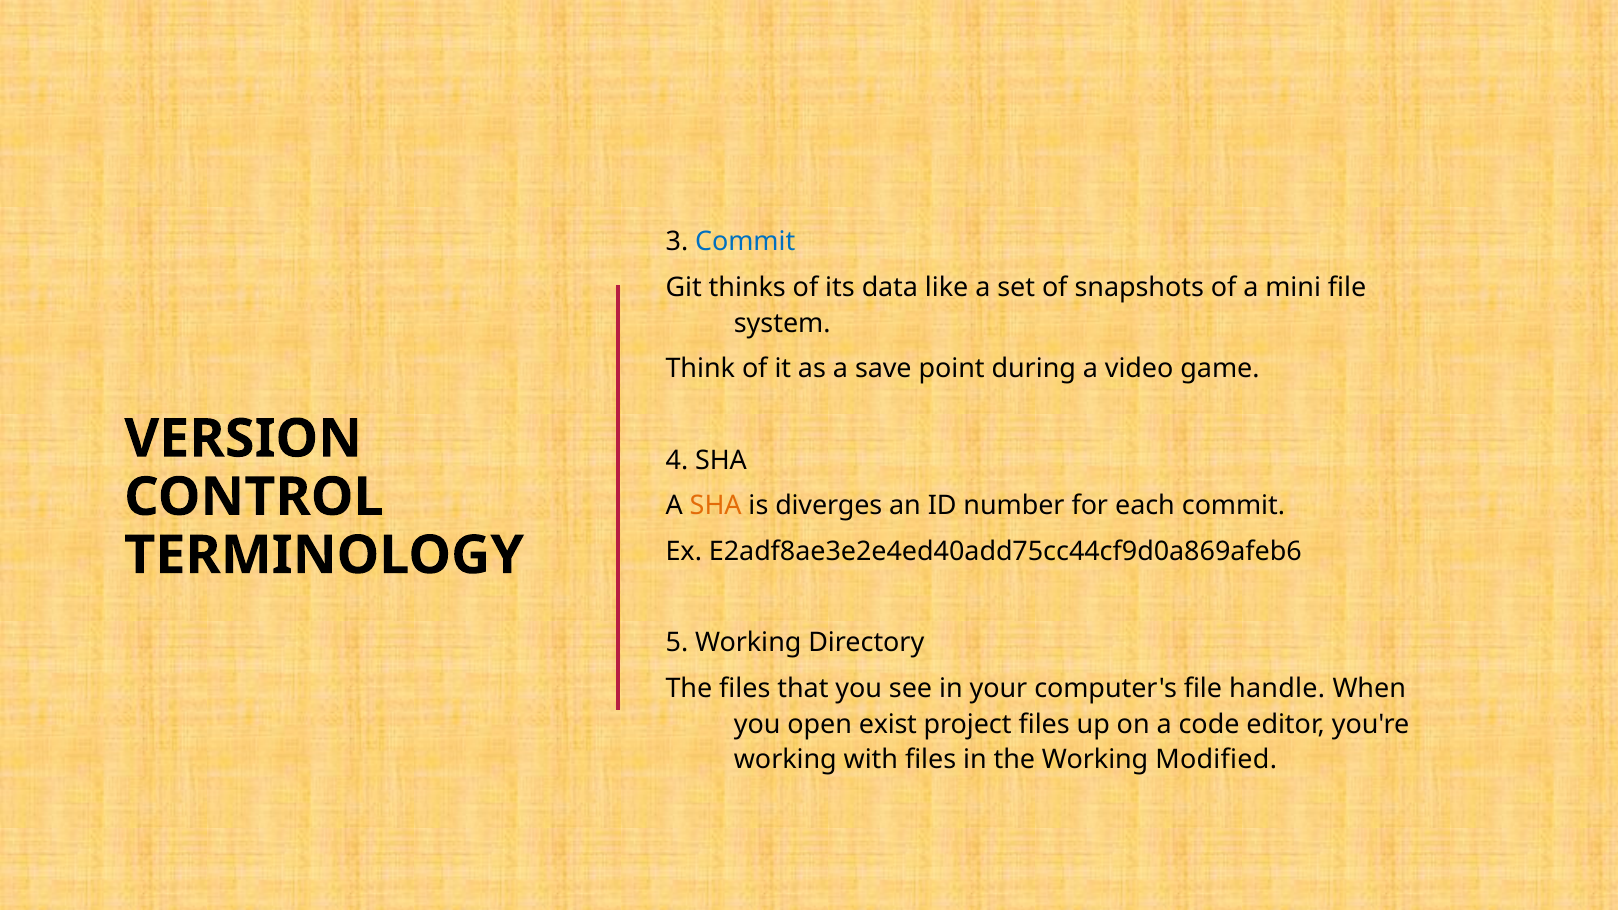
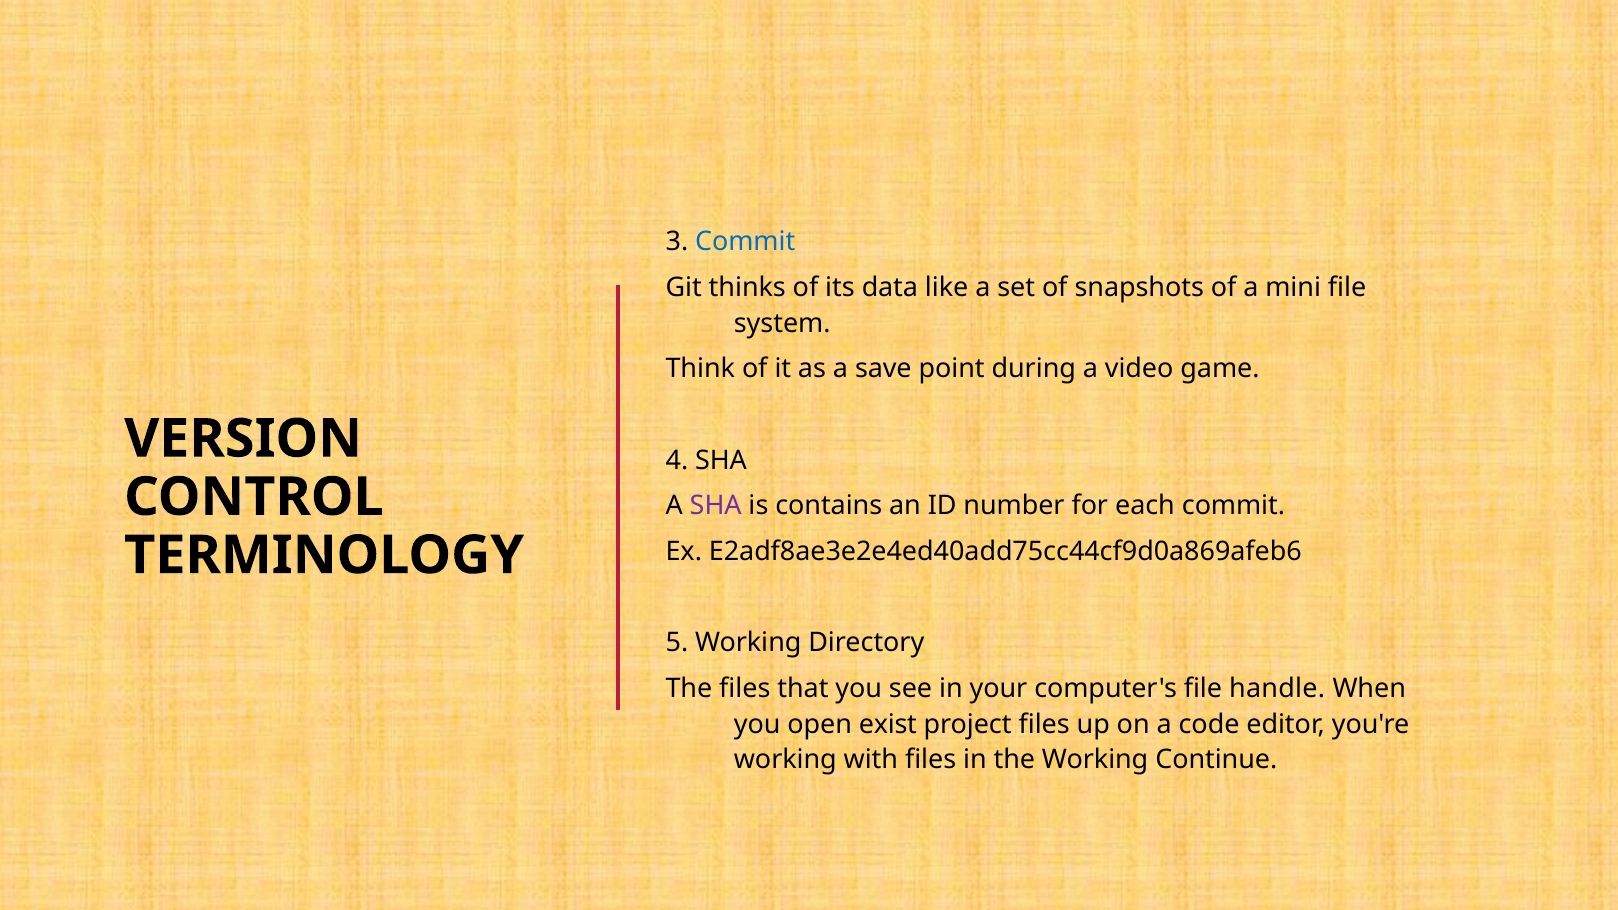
SHA at (716, 506) colour: orange -> purple
diverges: diverges -> contains
Modified: Modified -> Continue
